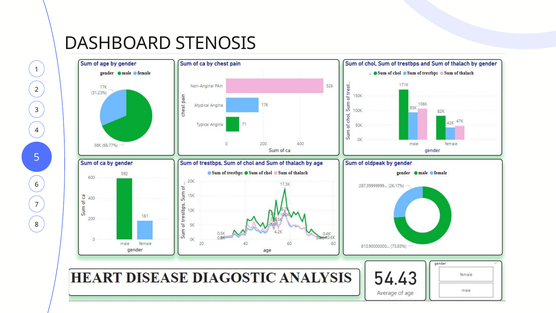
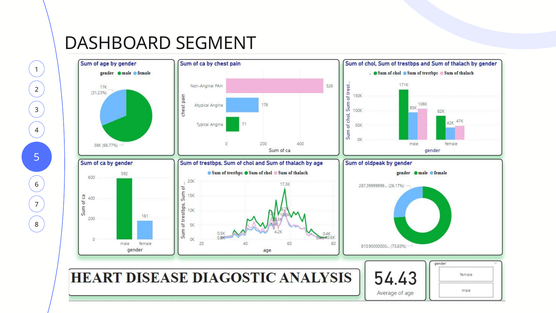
STENOSIS: STENOSIS -> SEGMENT
